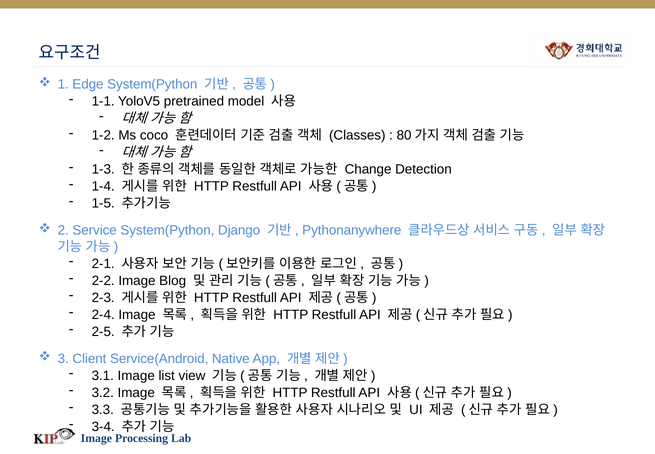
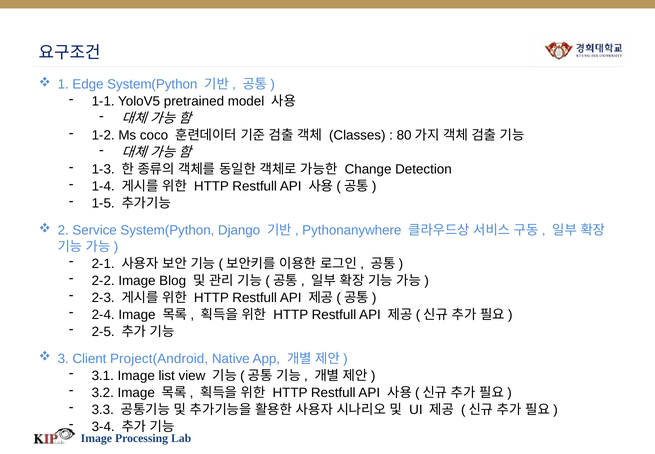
Service(Android: Service(Android -> Project(Android
